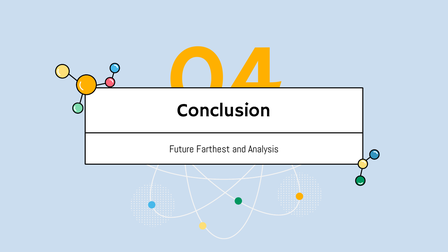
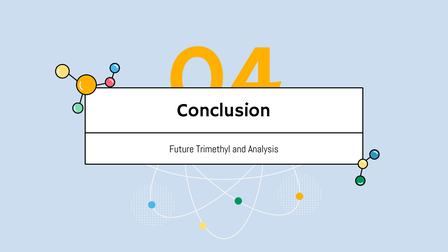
Farthest: Farthest -> Trimethyl
